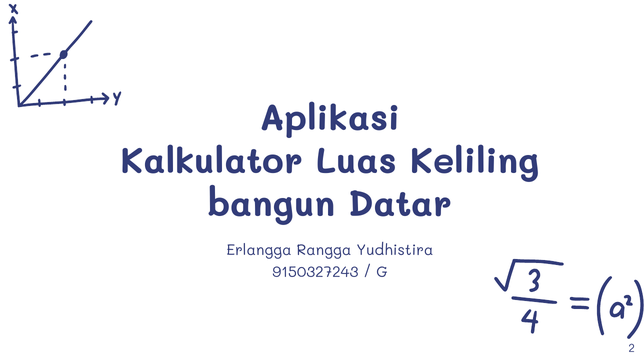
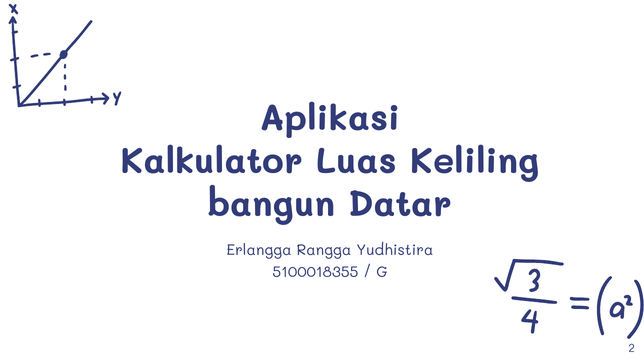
9150327243: 9150327243 -> 5100018355
